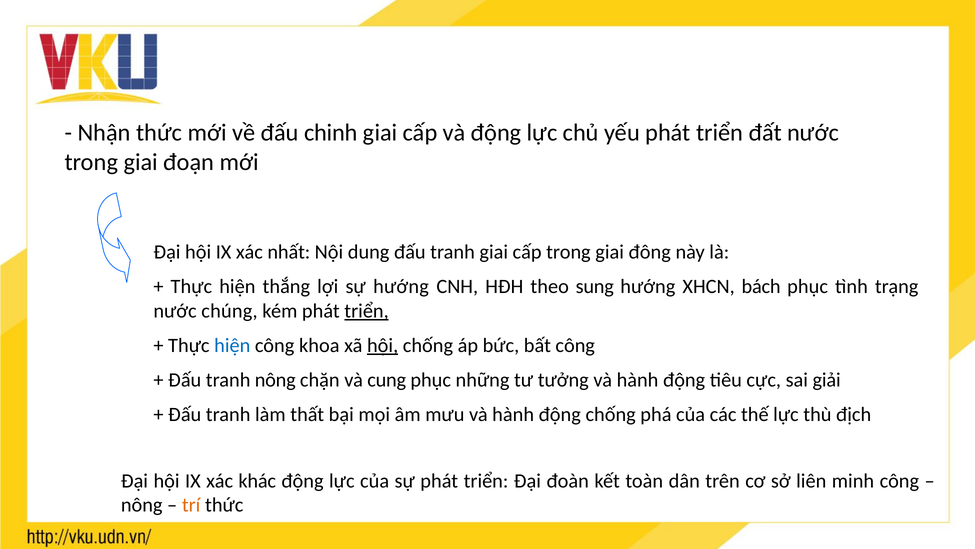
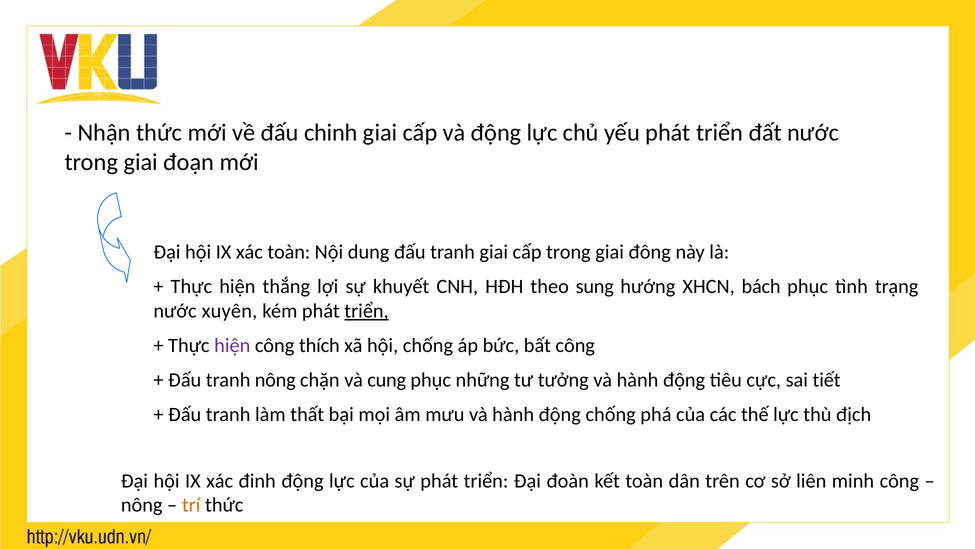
xác nhất: nhất -> toàn
sự hướng: hướng -> khuyết
chúng: chúng -> xuyên
hiện at (232, 345) colour: blue -> purple
khoa: khoa -> thích
hội at (383, 345) underline: present -> none
giải: giải -> tiết
khác: khác -> đinh
